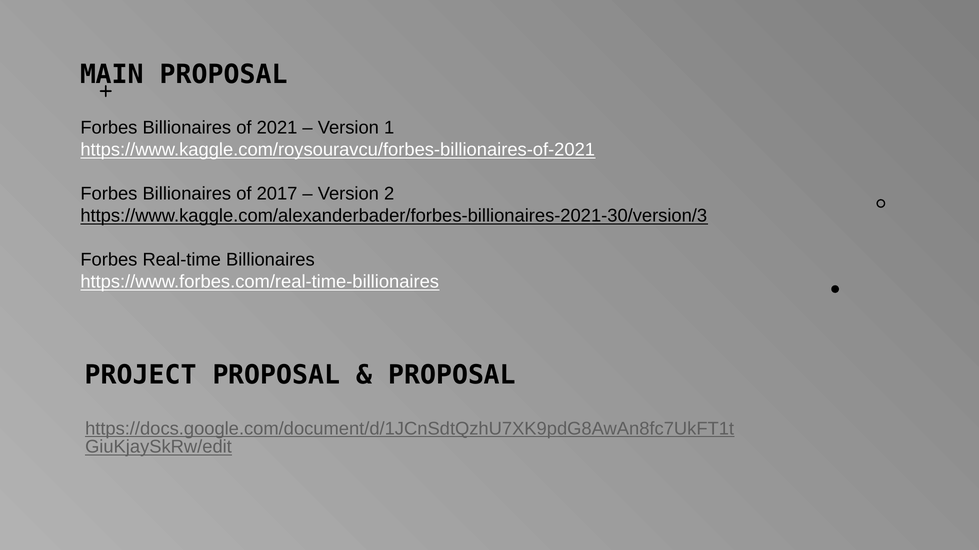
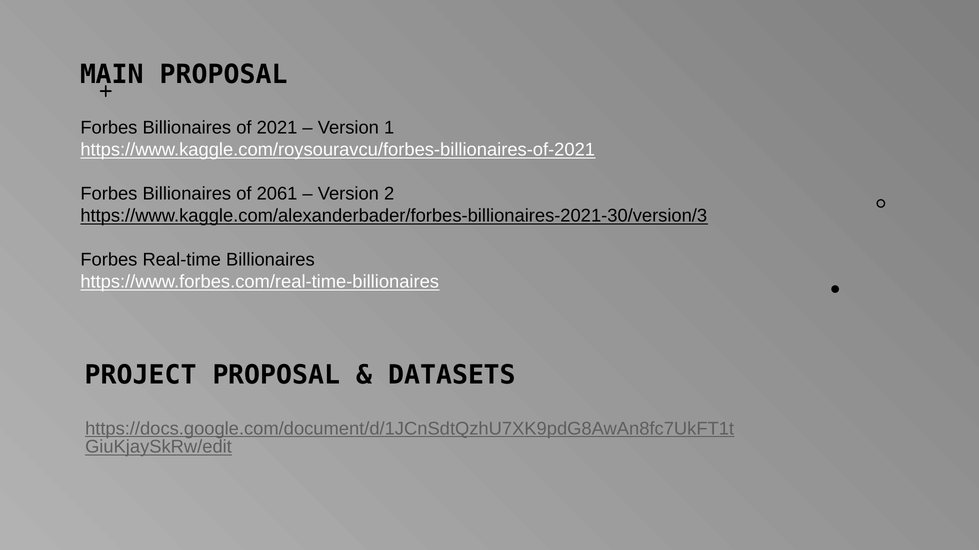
2017: 2017 -> 2061
PROPOSAL at (452, 376): PROPOSAL -> DATASETS
